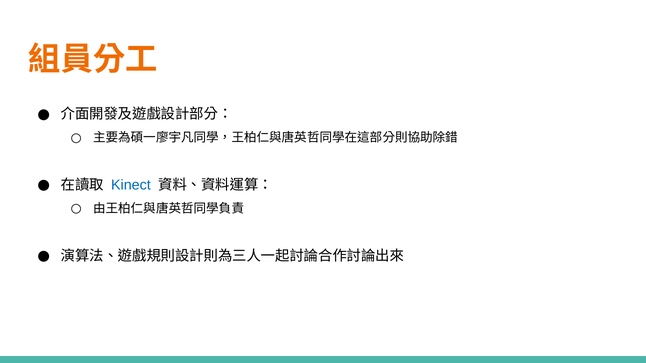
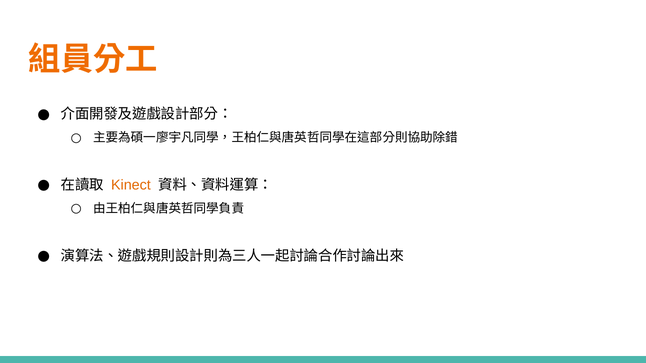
Kinect colour: blue -> orange
